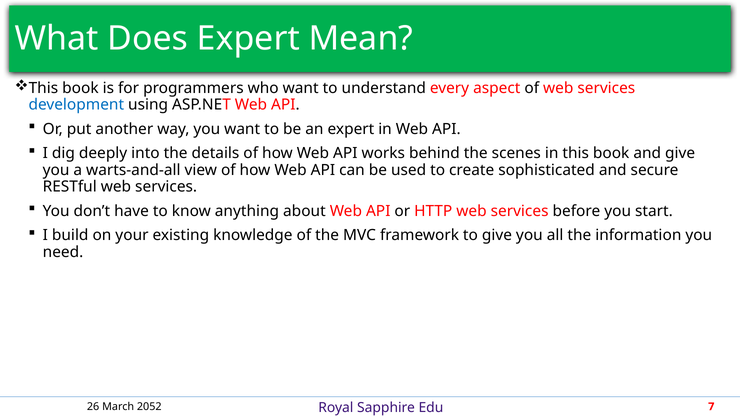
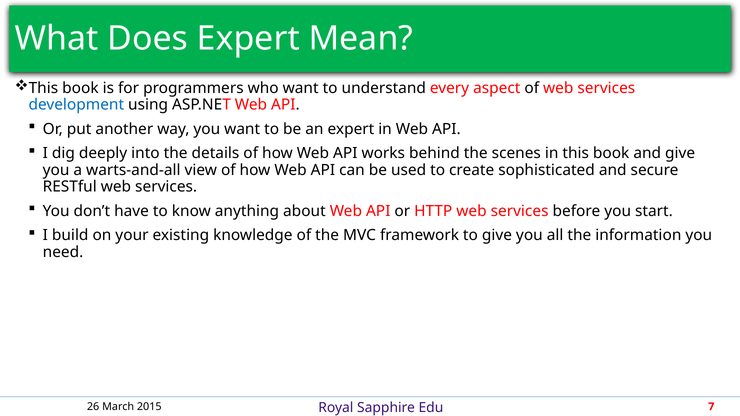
2052: 2052 -> 2015
